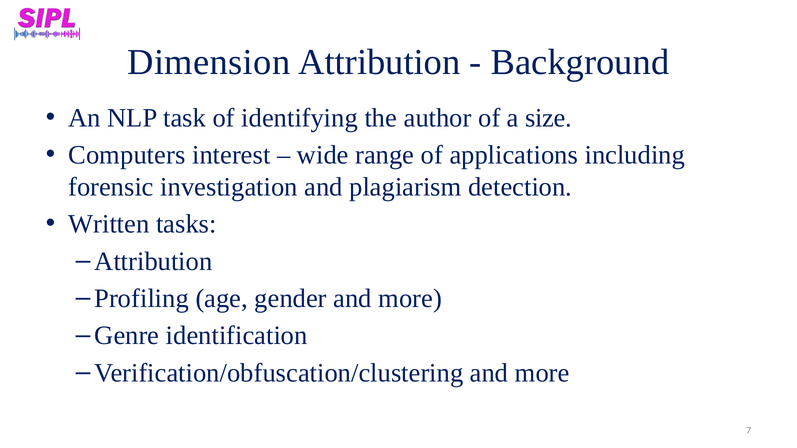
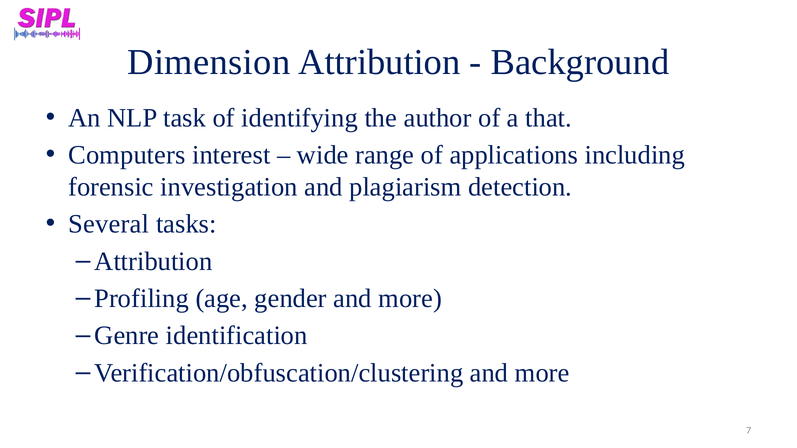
size: size -> that
Written: Written -> Several
